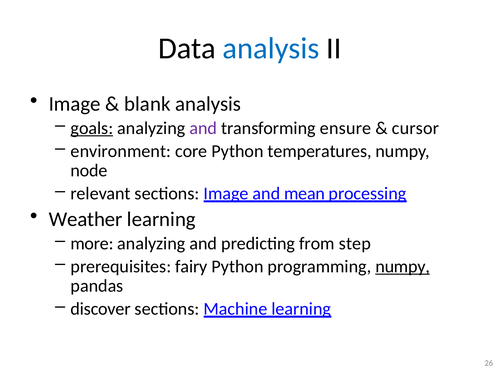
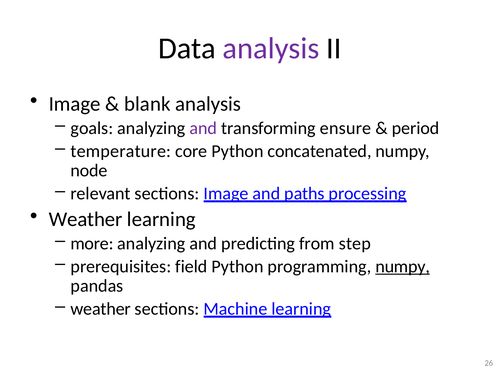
analysis at (271, 48) colour: blue -> purple
goals underline: present -> none
cursor: cursor -> period
environment: environment -> temperature
temperatures: temperatures -> concatenated
mean: mean -> paths
fairy: fairy -> field
discover at (101, 309): discover -> weather
